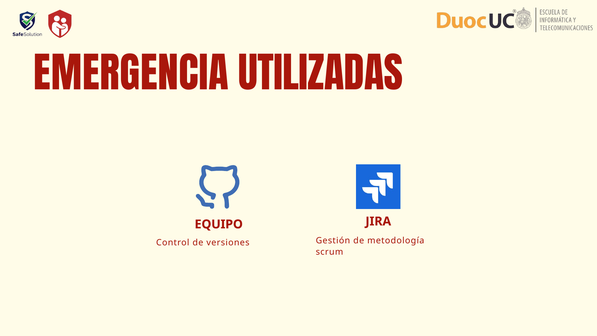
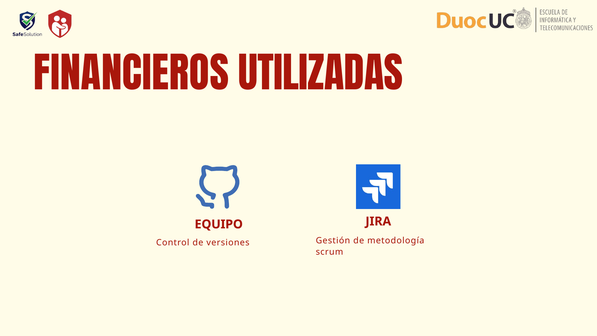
EMERGENCIA: EMERGENCIA -> FINANCIEROS
